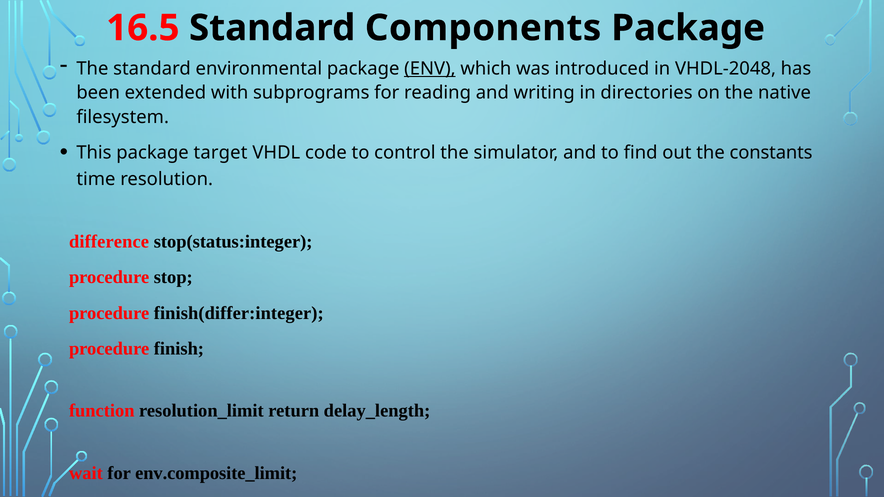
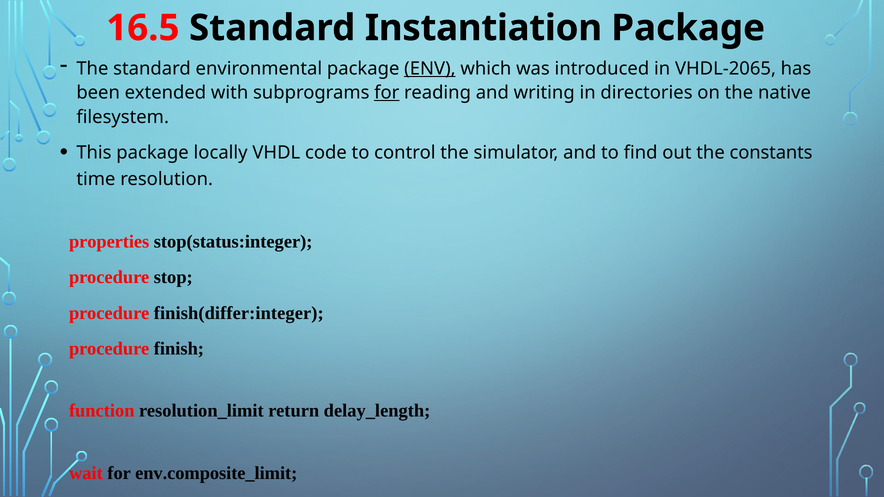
Components: Components -> Instantiation
VHDL-2048: VHDL-2048 -> VHDL-2065
for at (387, 93) underline: none -> present
target: target -> locally
difference: difference -> properties
